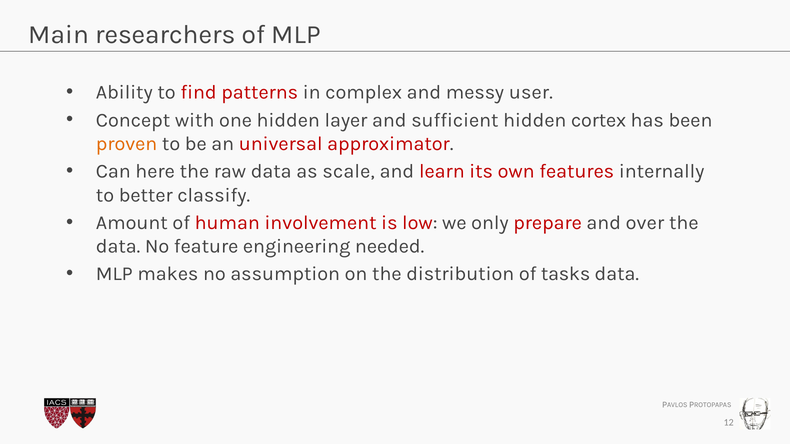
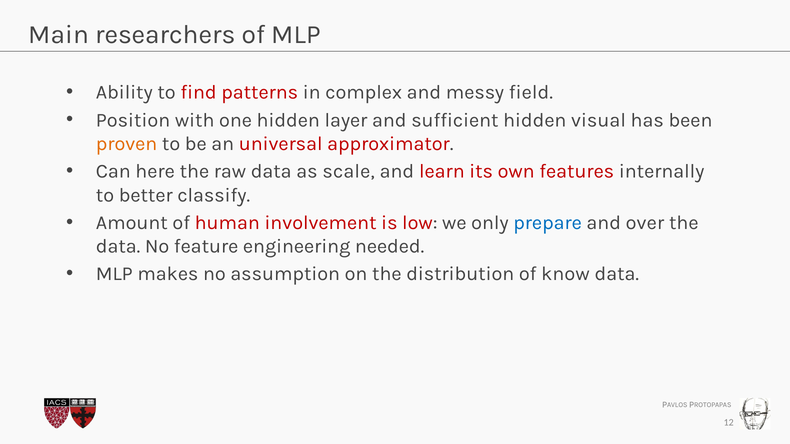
user: user -> field
Concept: Concept -> Position
cortex: cortex -> visual
prepare colour: red -> blue
tasks: tasks -> know
